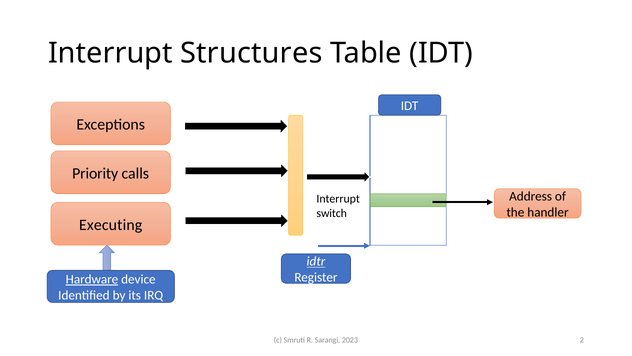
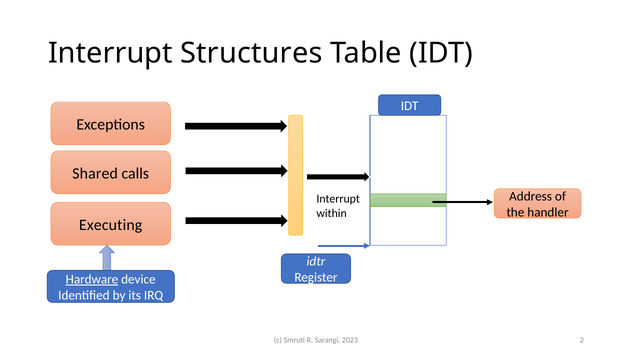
Priority: Priority -> Shared
switch: switch -> within
idtr underline: present -> none
